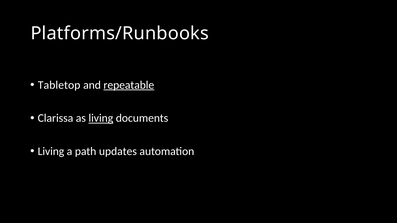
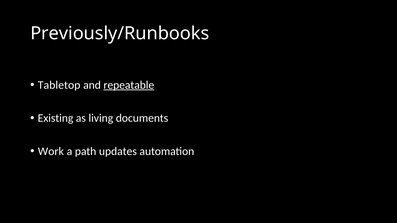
Platforms/Runbooks: Platforms/Runbooks -> Previously/Runbooks
Clarissa: Clarissa -> Existing
living at (101, 118) underline: present -> none
Living at (51, 152): Living -> Work
